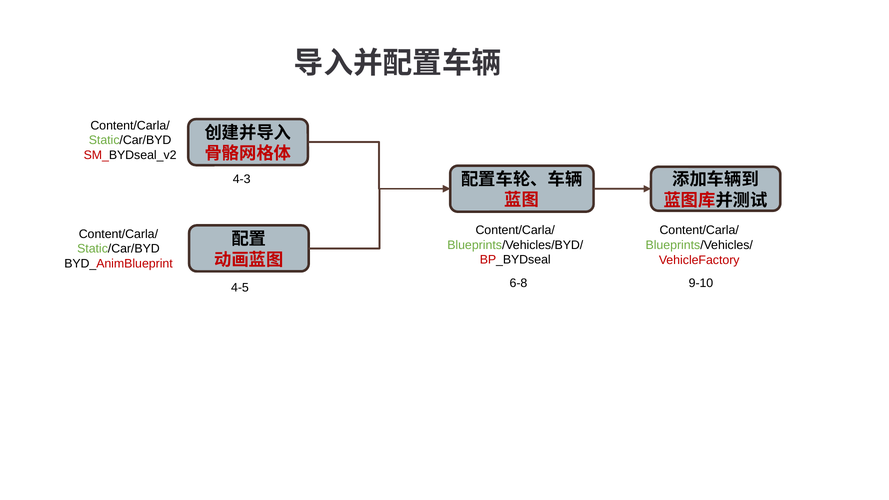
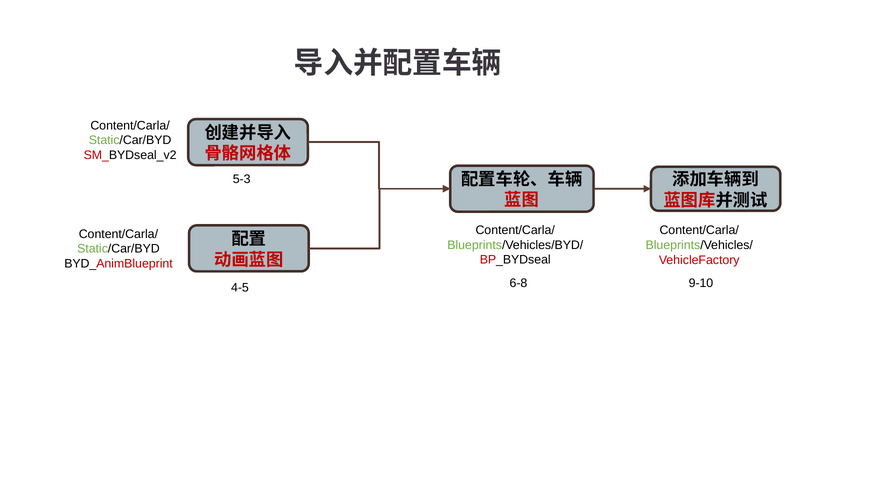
4-3: 4-3 -> 5-3
